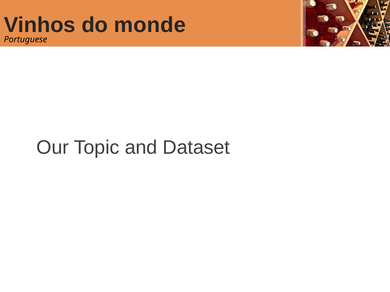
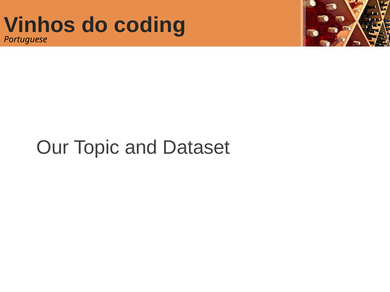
monde: monde -> coding
